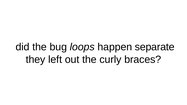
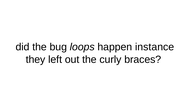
separate: separate -> instance
